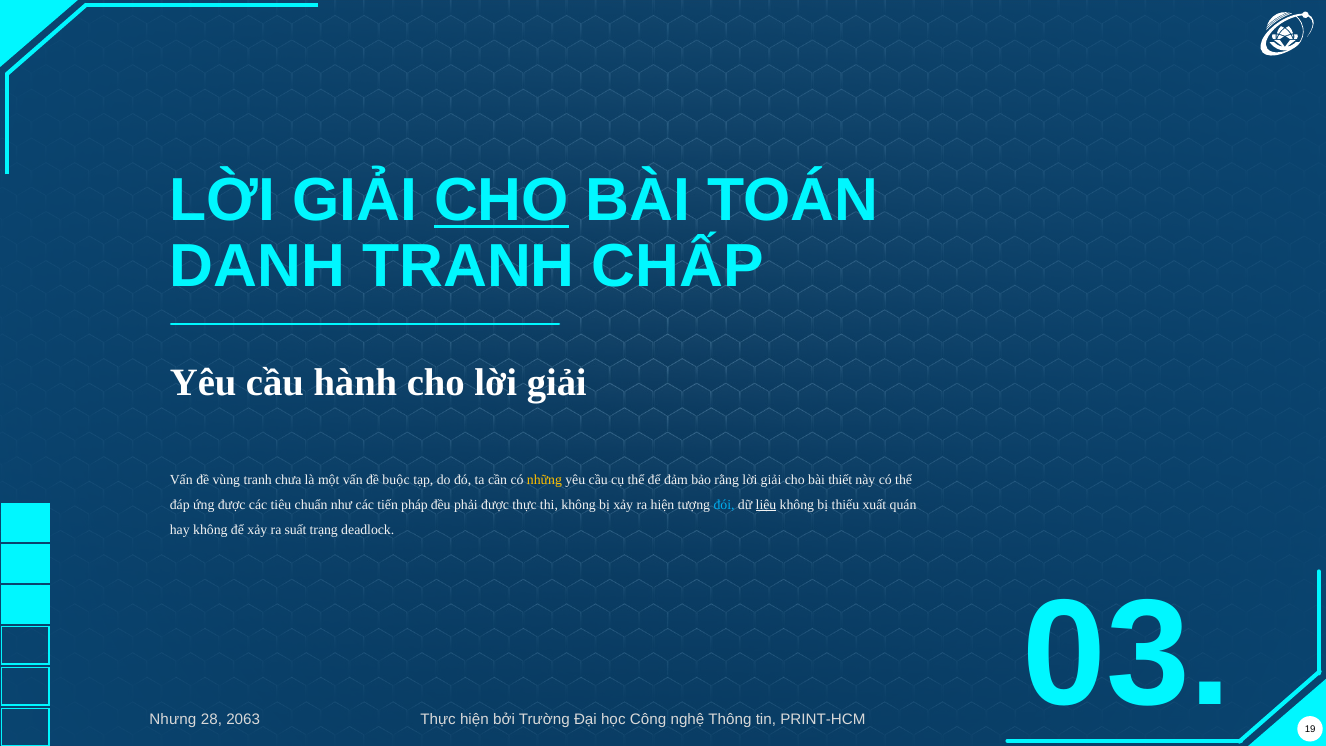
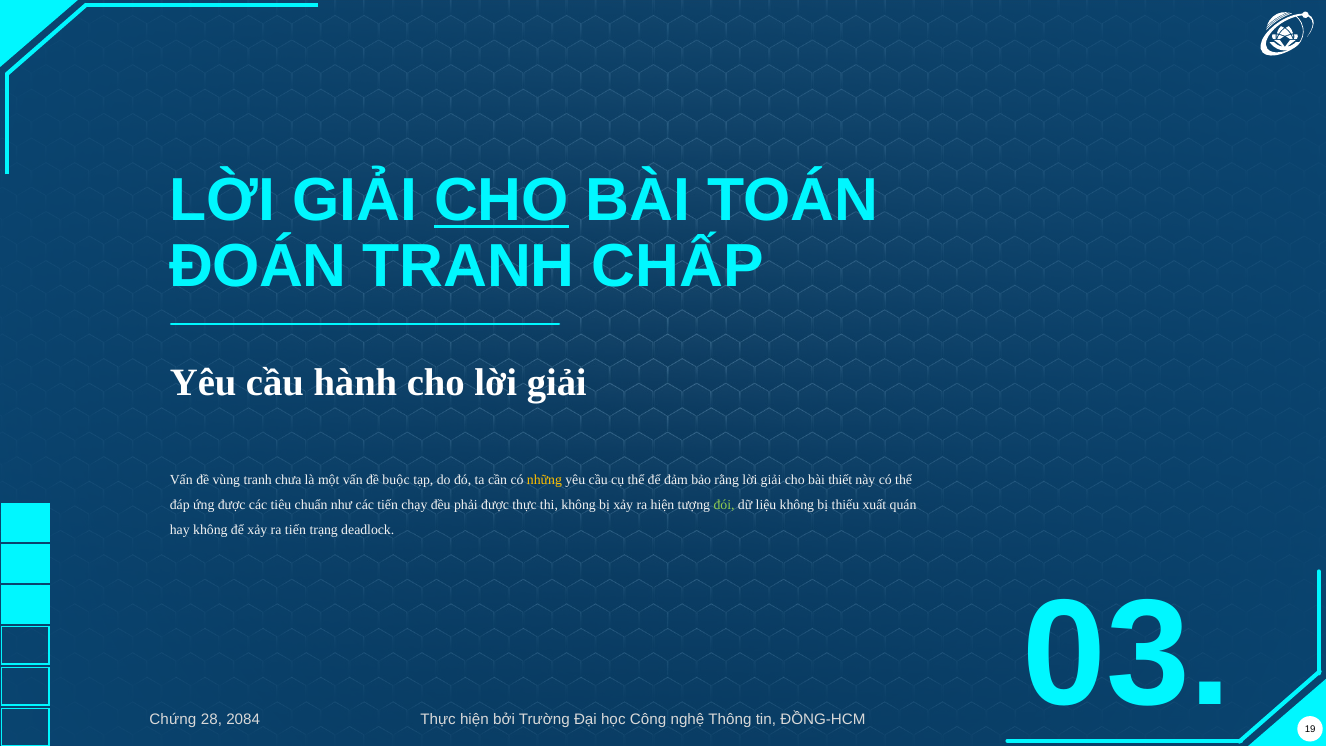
DANH: DANH -> ĐOÁN
pháp: pháp -> chạy
đói colour: light blue -> light green
liệu underline: present -> none
ra suất: suất -> tiến
Nhưng: Nhưng -> Chứng
2063: 2063 -> 2084
PRINT-HCM: PRINT-HCM -> ĐỒNG-HCM
